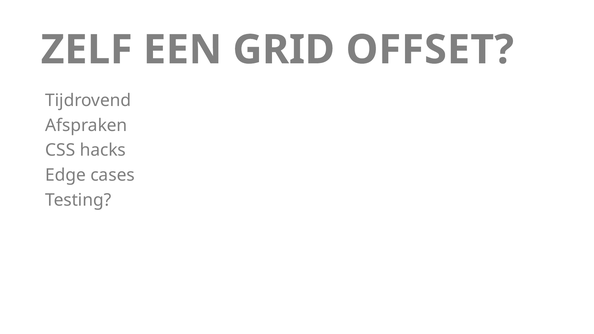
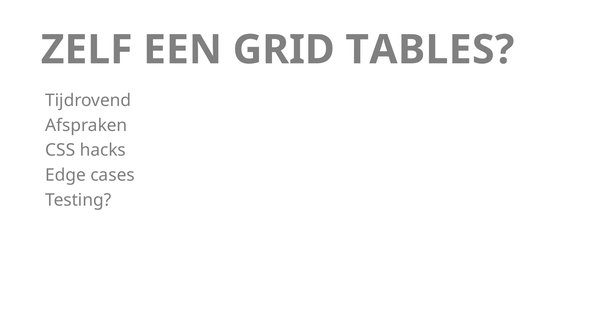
OFFSET: OFFSET -> TABLES
